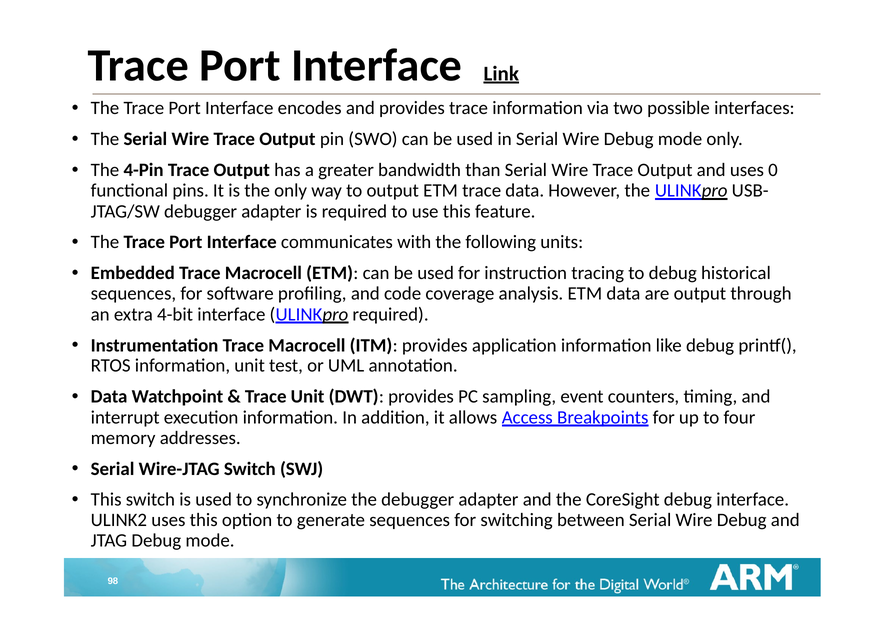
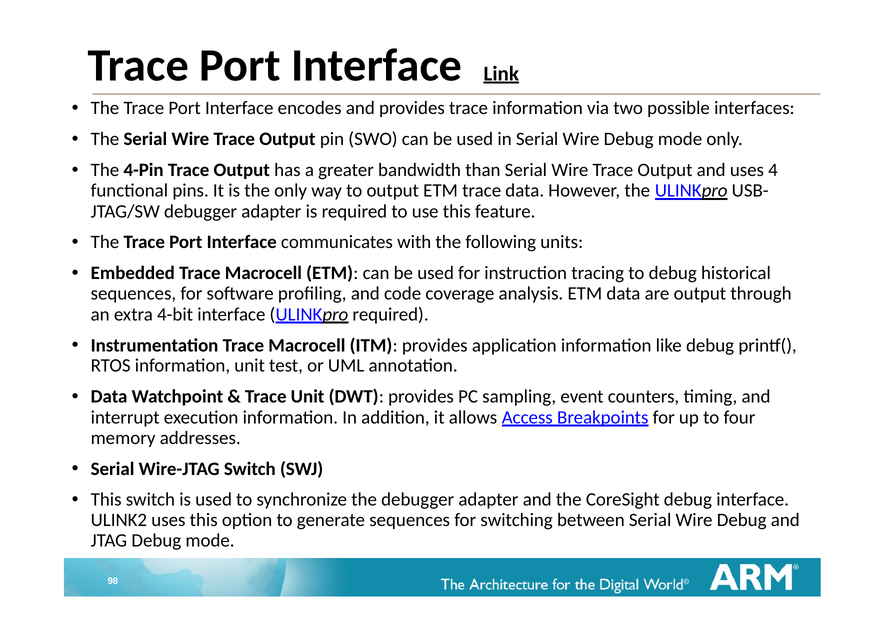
0: 0 -> 4
